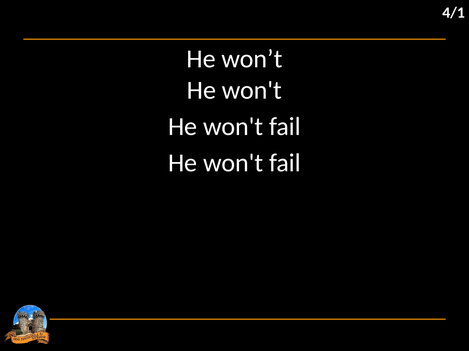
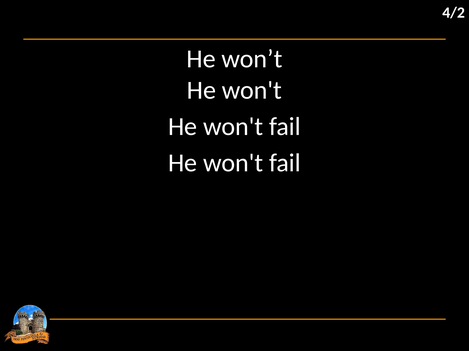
4/1: 4/1 -> 4/2
